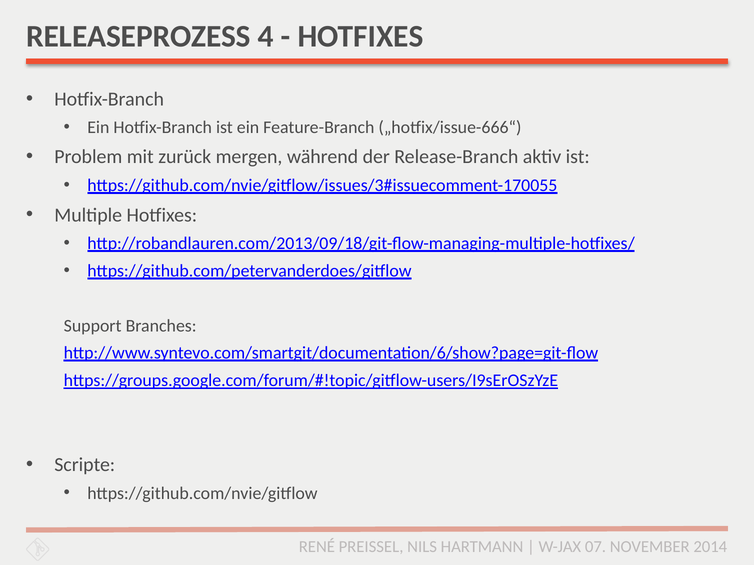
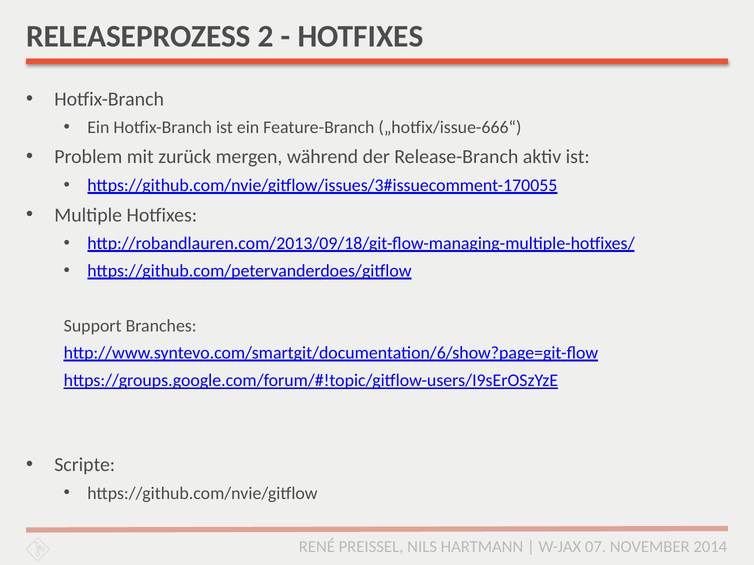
4: 4 -> 2
